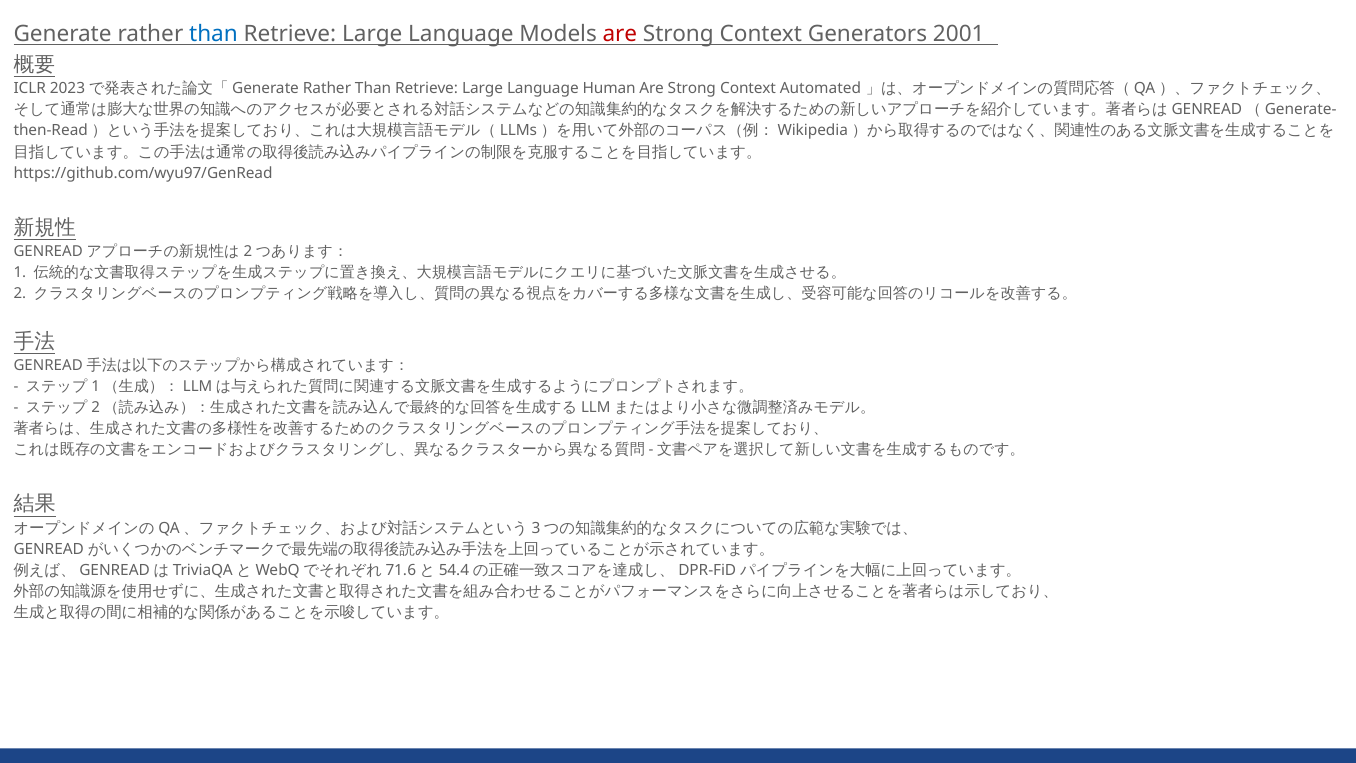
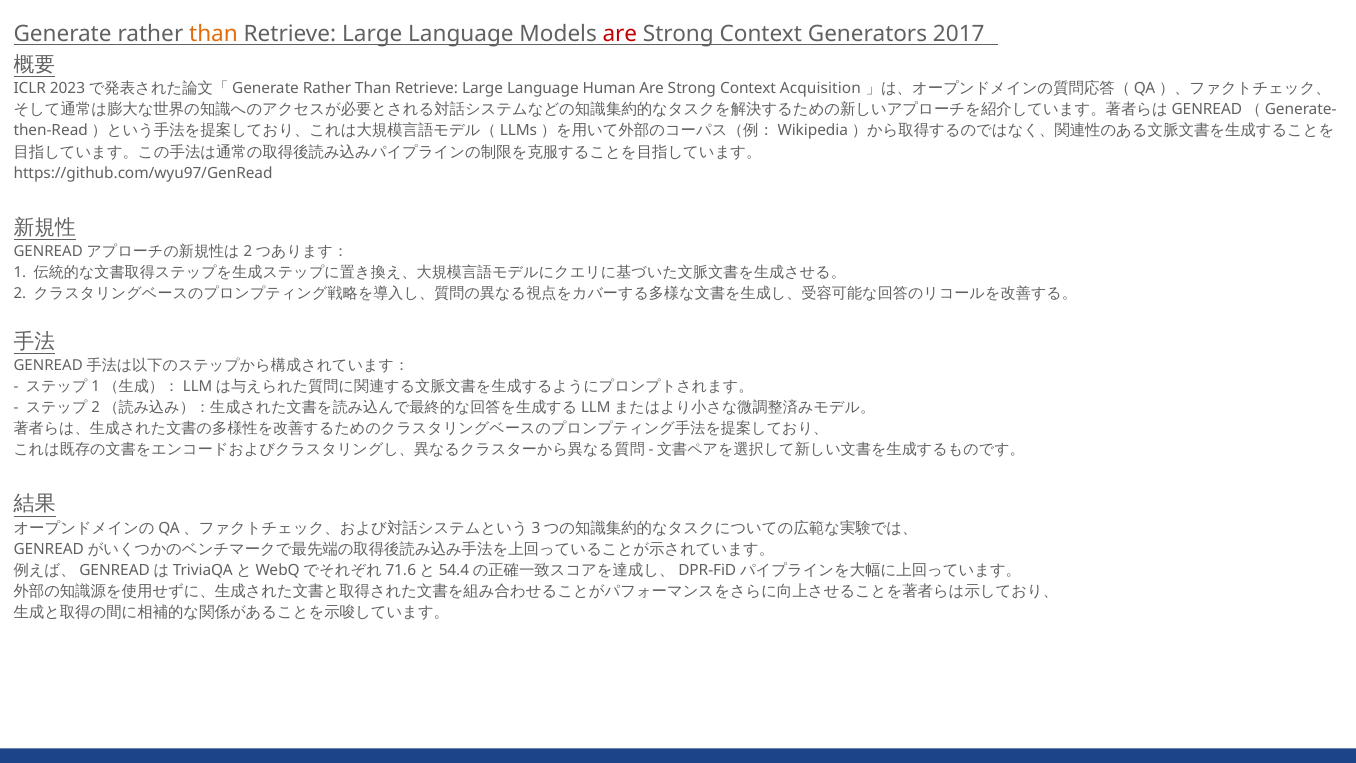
than at (213, 34) colour: blue -> orange
2001: 2001 -> 2017
Automated: Automated -> Acquisition
